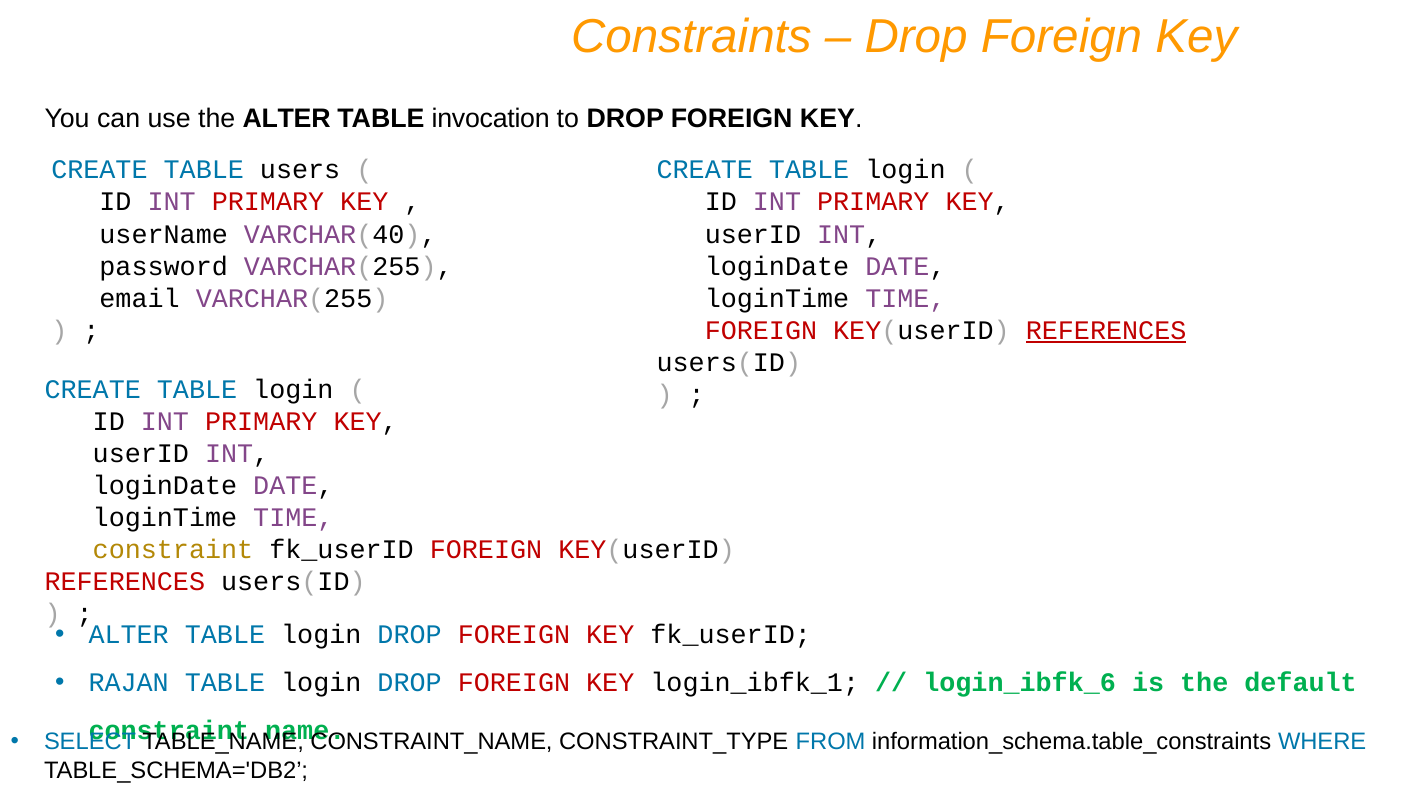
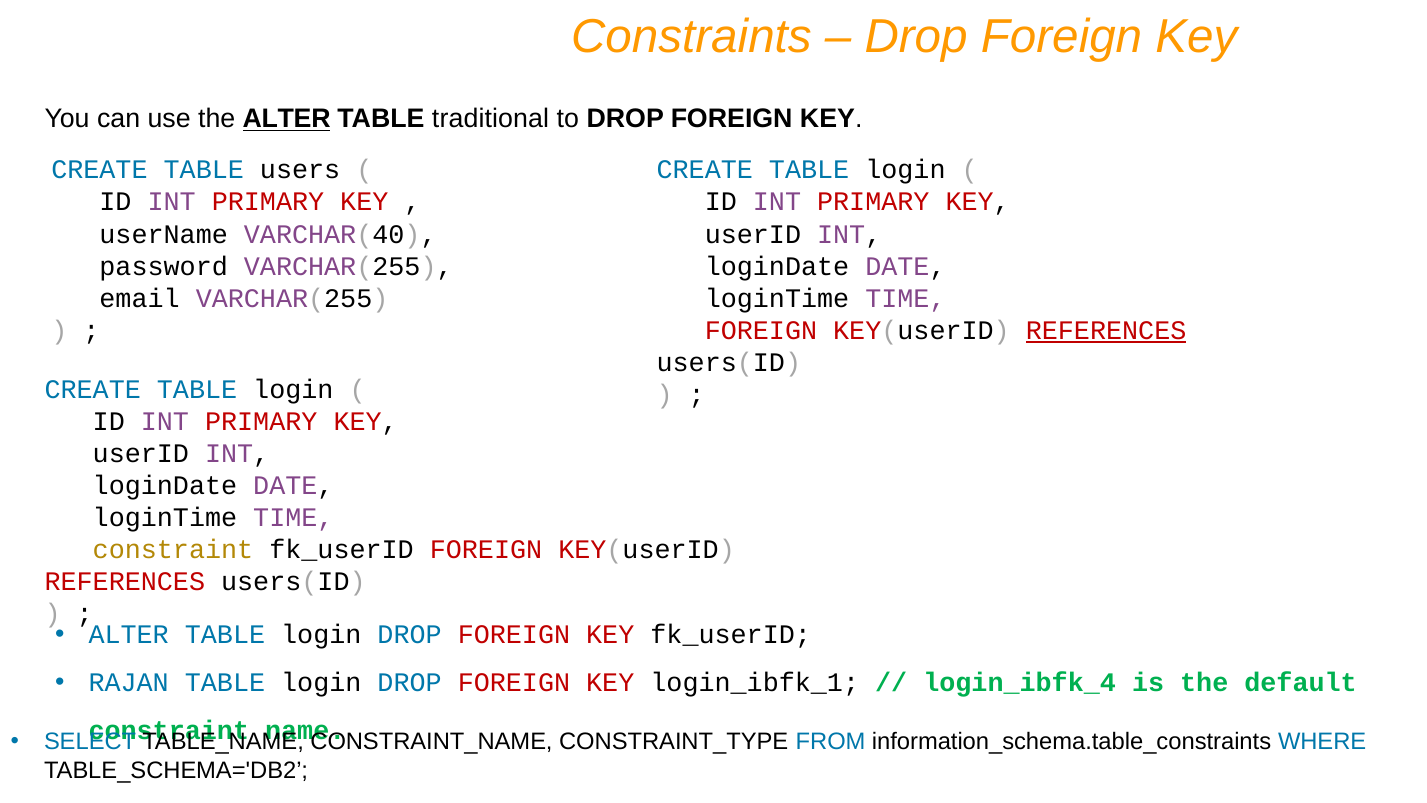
ALTER at (287, 119) underline: none -> present
invocation: invocation -> traditional
login_ibfk_6: login_ibfk_6 -> login_ibfk_4
